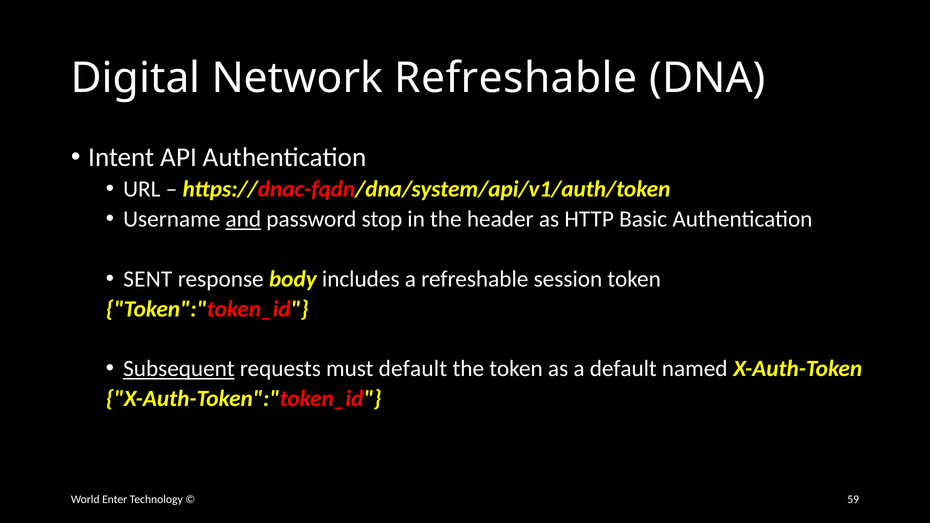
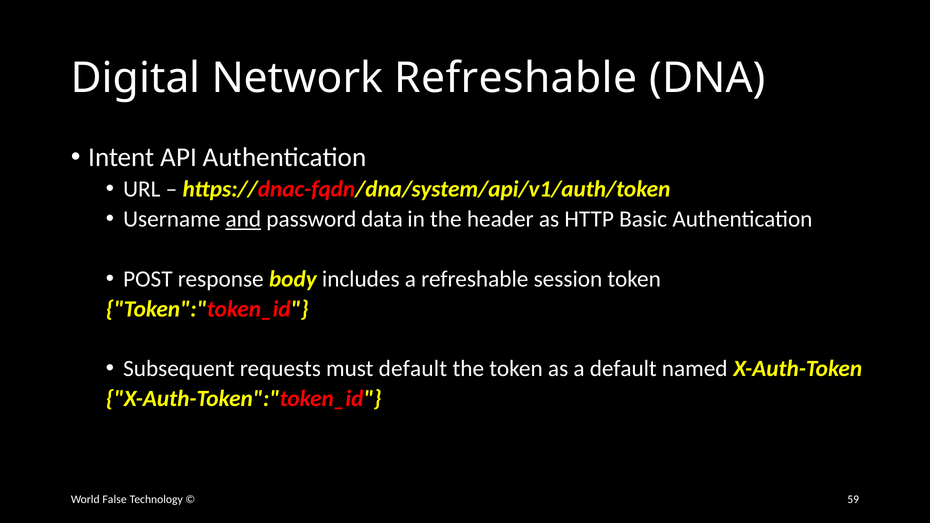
stop: stop -> data
SENT: SENT -> POST
Subsequent underline: present -> none
Enter: Enter -> False
